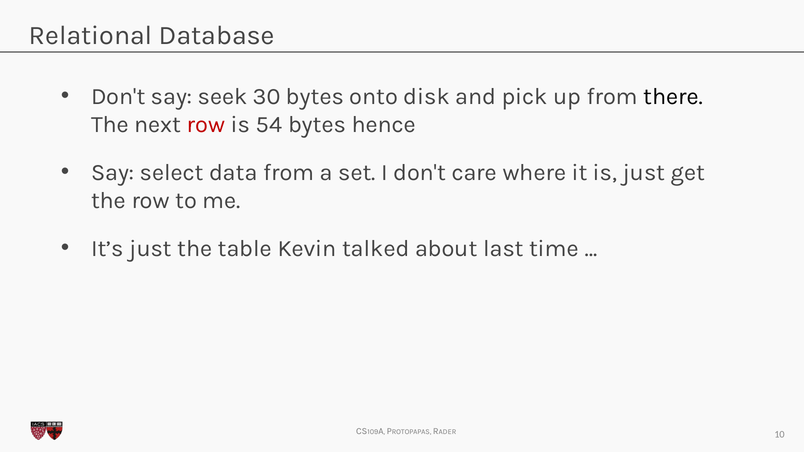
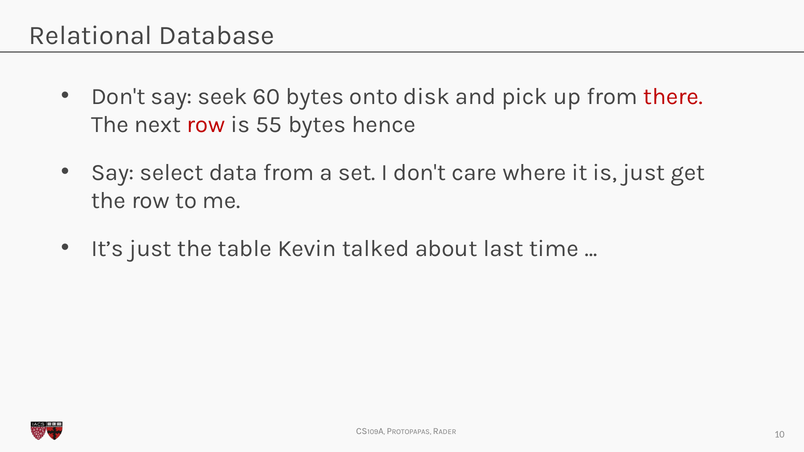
30: 30 -> 60
there colour: black -> red
54: 54 -> 55
